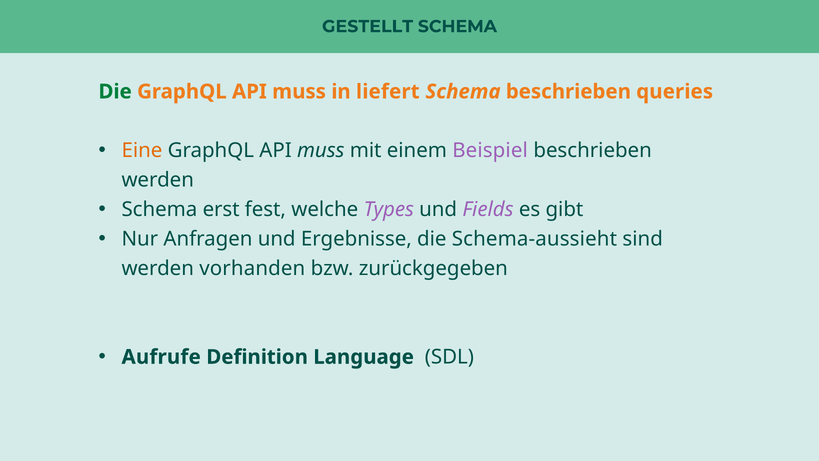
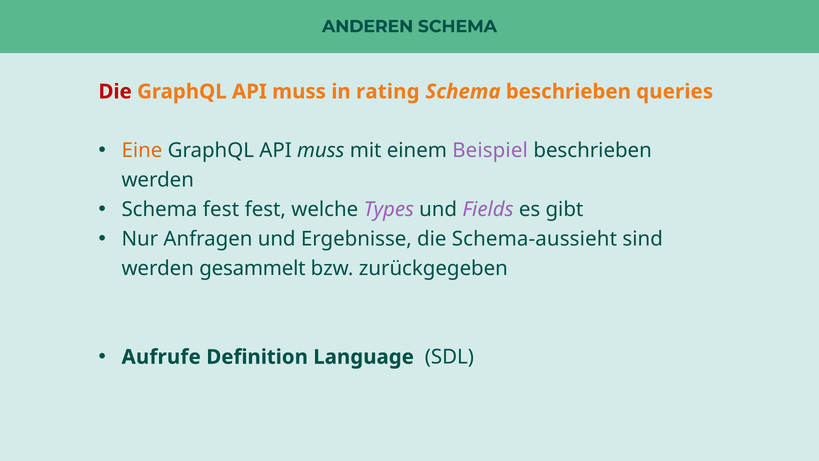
GESTELLT: GESTELLT -> ANDEREN
Die at (115, 92) colour: green -> red
liefert: liefert -> rating
Schema erst: erst -> fest
vorhanden: vorhanden -> gesammelt
